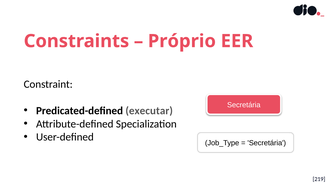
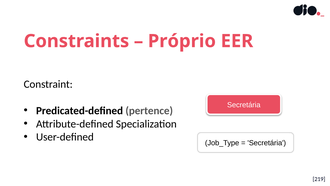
executar: executar -> pertence
